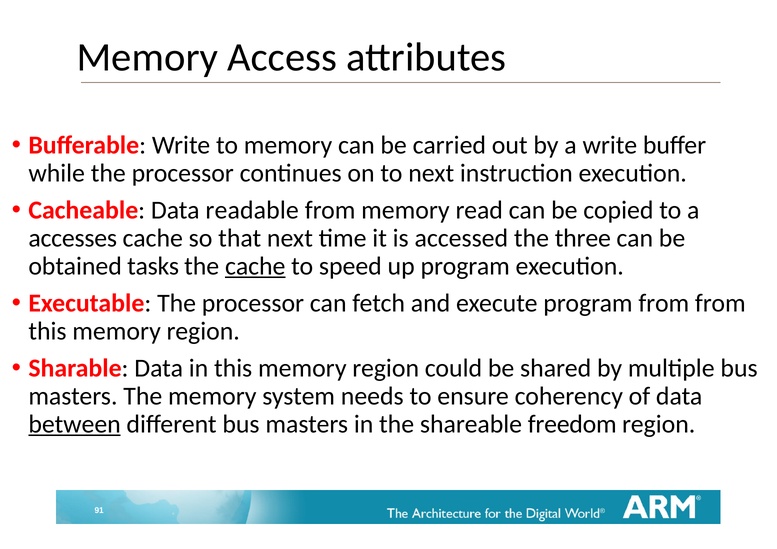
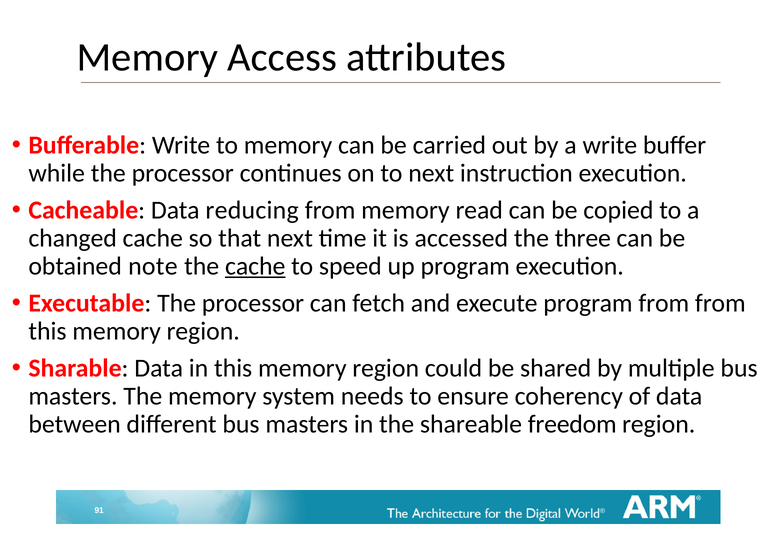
readable: readable -> reducing
accesses: accesses -> changed
tasks: tasks -> note
between underline: present -> none
